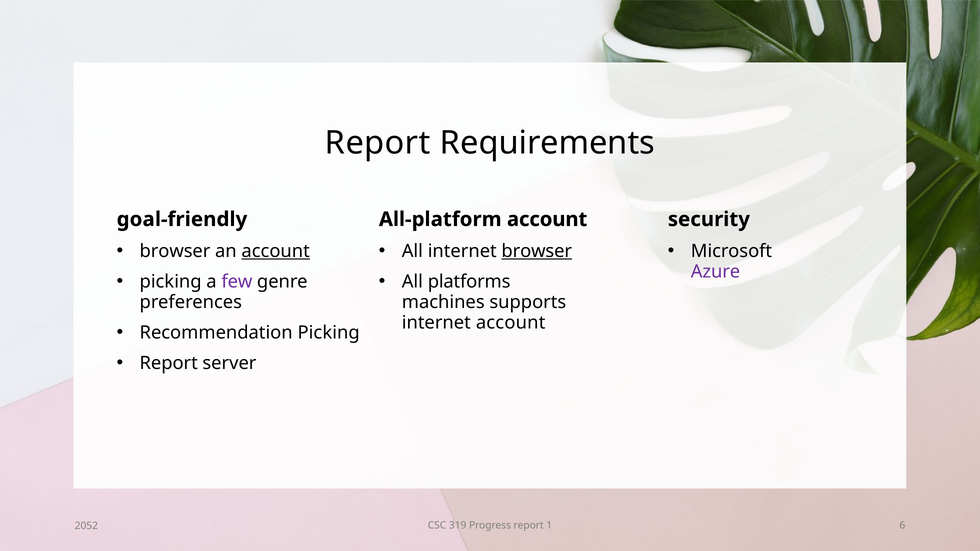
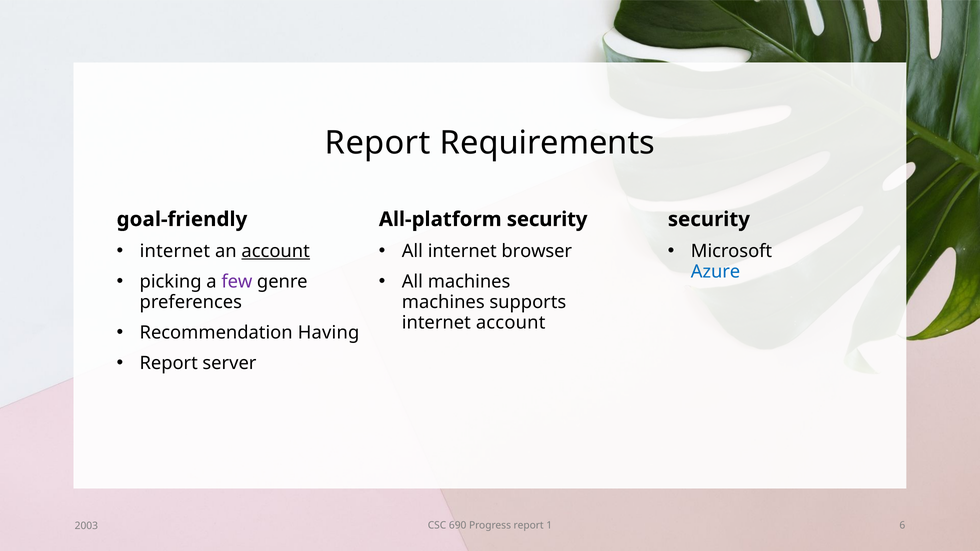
All-platform account: account -> security
browser at (175, 251): browser -> internet
browser at (537, 251) underline: present -> none
Azure colour: purple -> blue
All platforms: platforms -> machines
Recommendation Picking: Picking -> Having
319: 319 -> 690
2052: 2052 -> 2003
